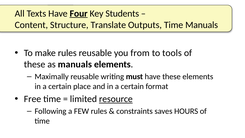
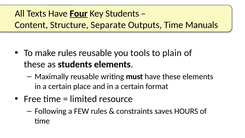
Translate: Translate -> Separate
from: from -> tools
tools: tools -> plain
as manuals: manuals -> students
resource underline: present -> none
